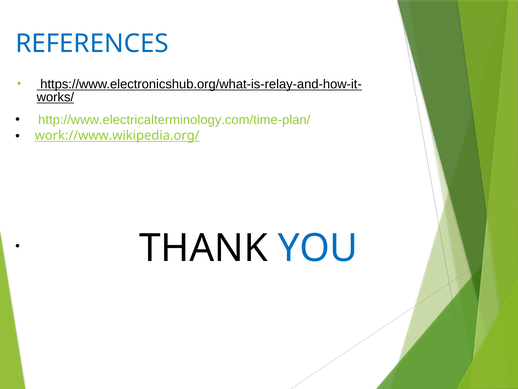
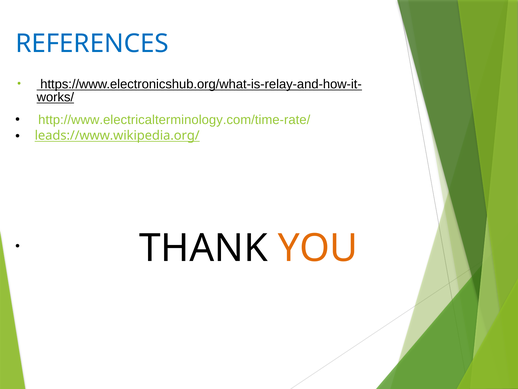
http://www.electricalterminology.com/time-plan/: http://www.electricalterminology.com/time-plan/ -> http://www.electricalterminology.com/time-rate/
work://www.wikipedia.org/: work://www.wikipedia.org/ -> leads://www.wikipedia.org/
YOU colour: blue -> orange
